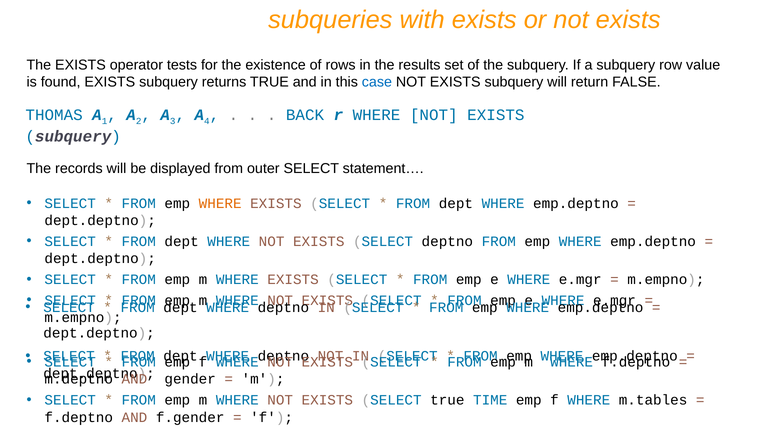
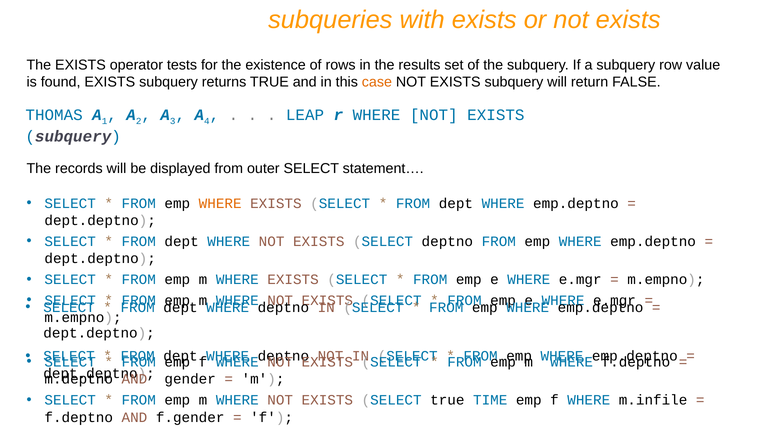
case colour: blue -> orange
BACK: BACK -> LEAP
m.tables: m.tables -> m.infile
